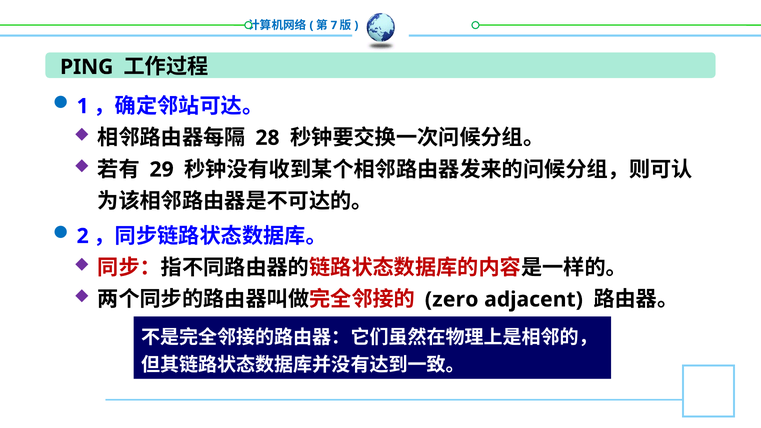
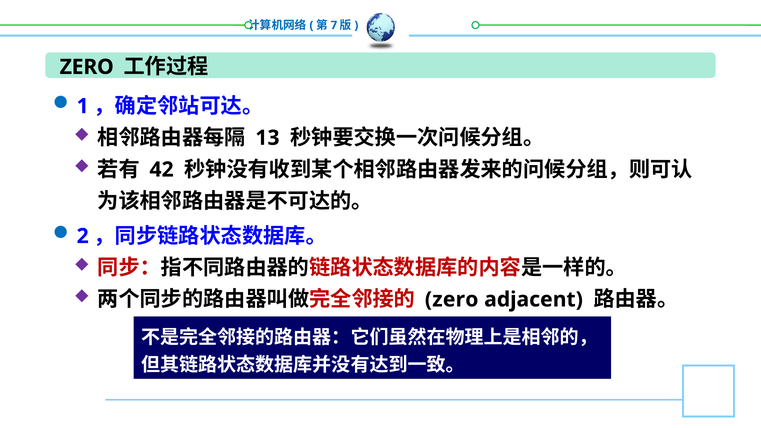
PING at (87, 67): PING -> ZERO
28: 28 -> 13
29: 29 -> 42
